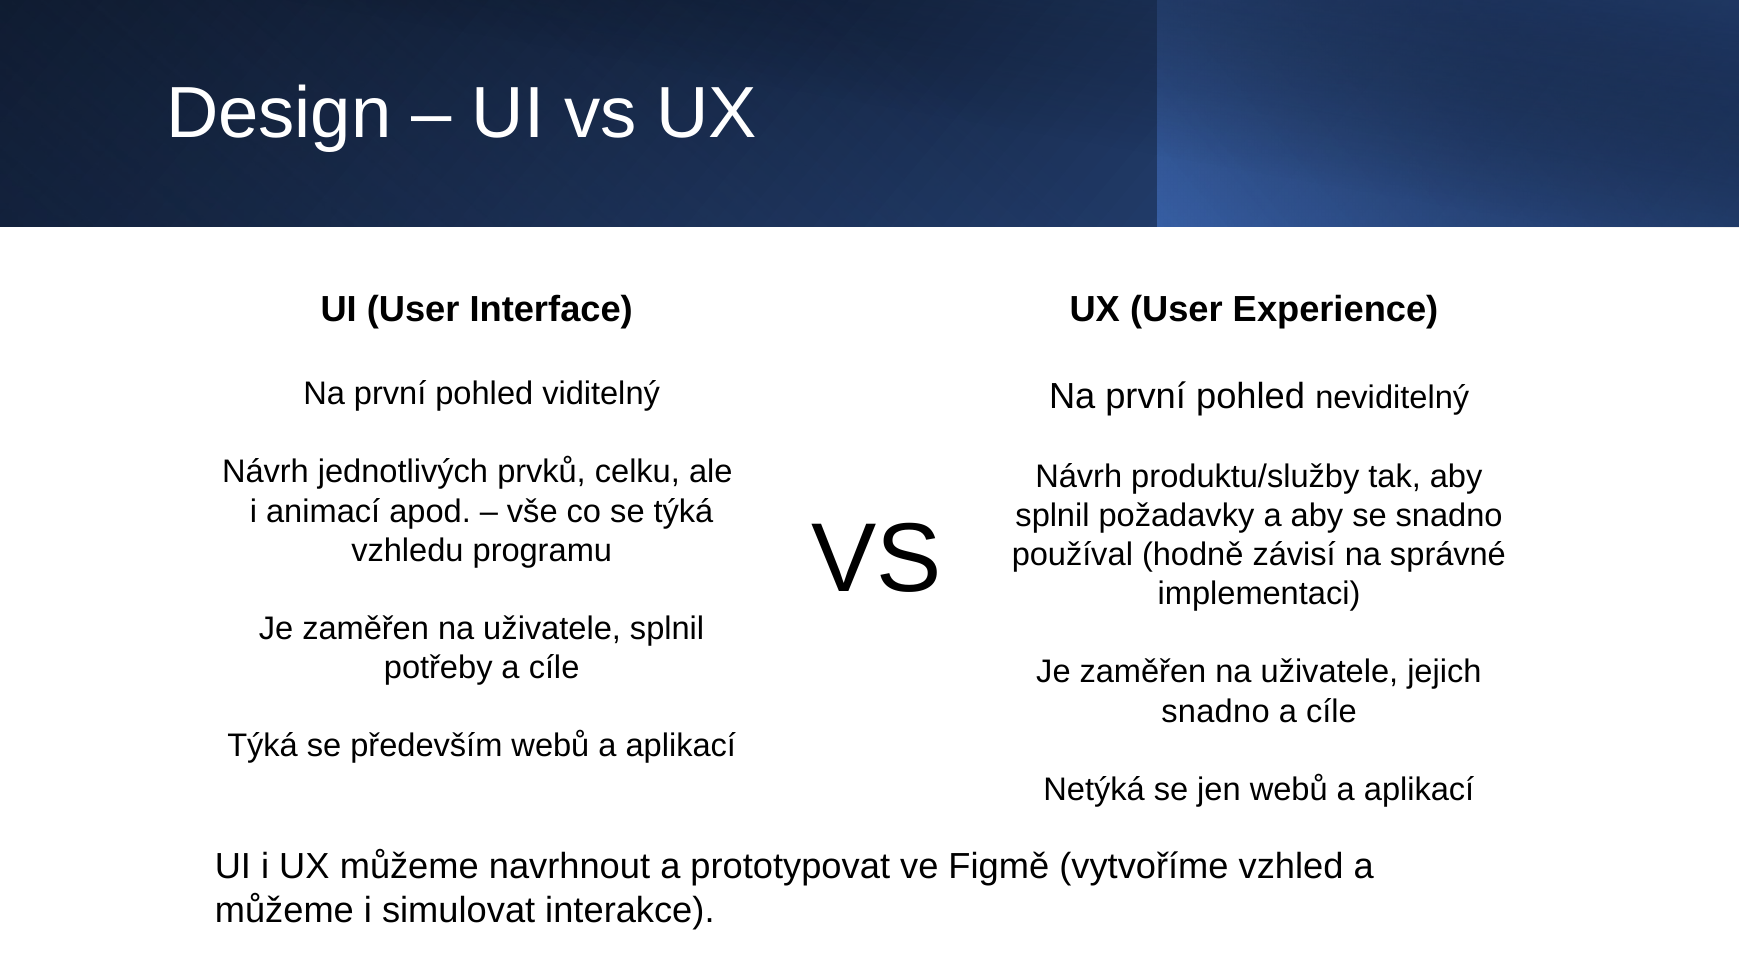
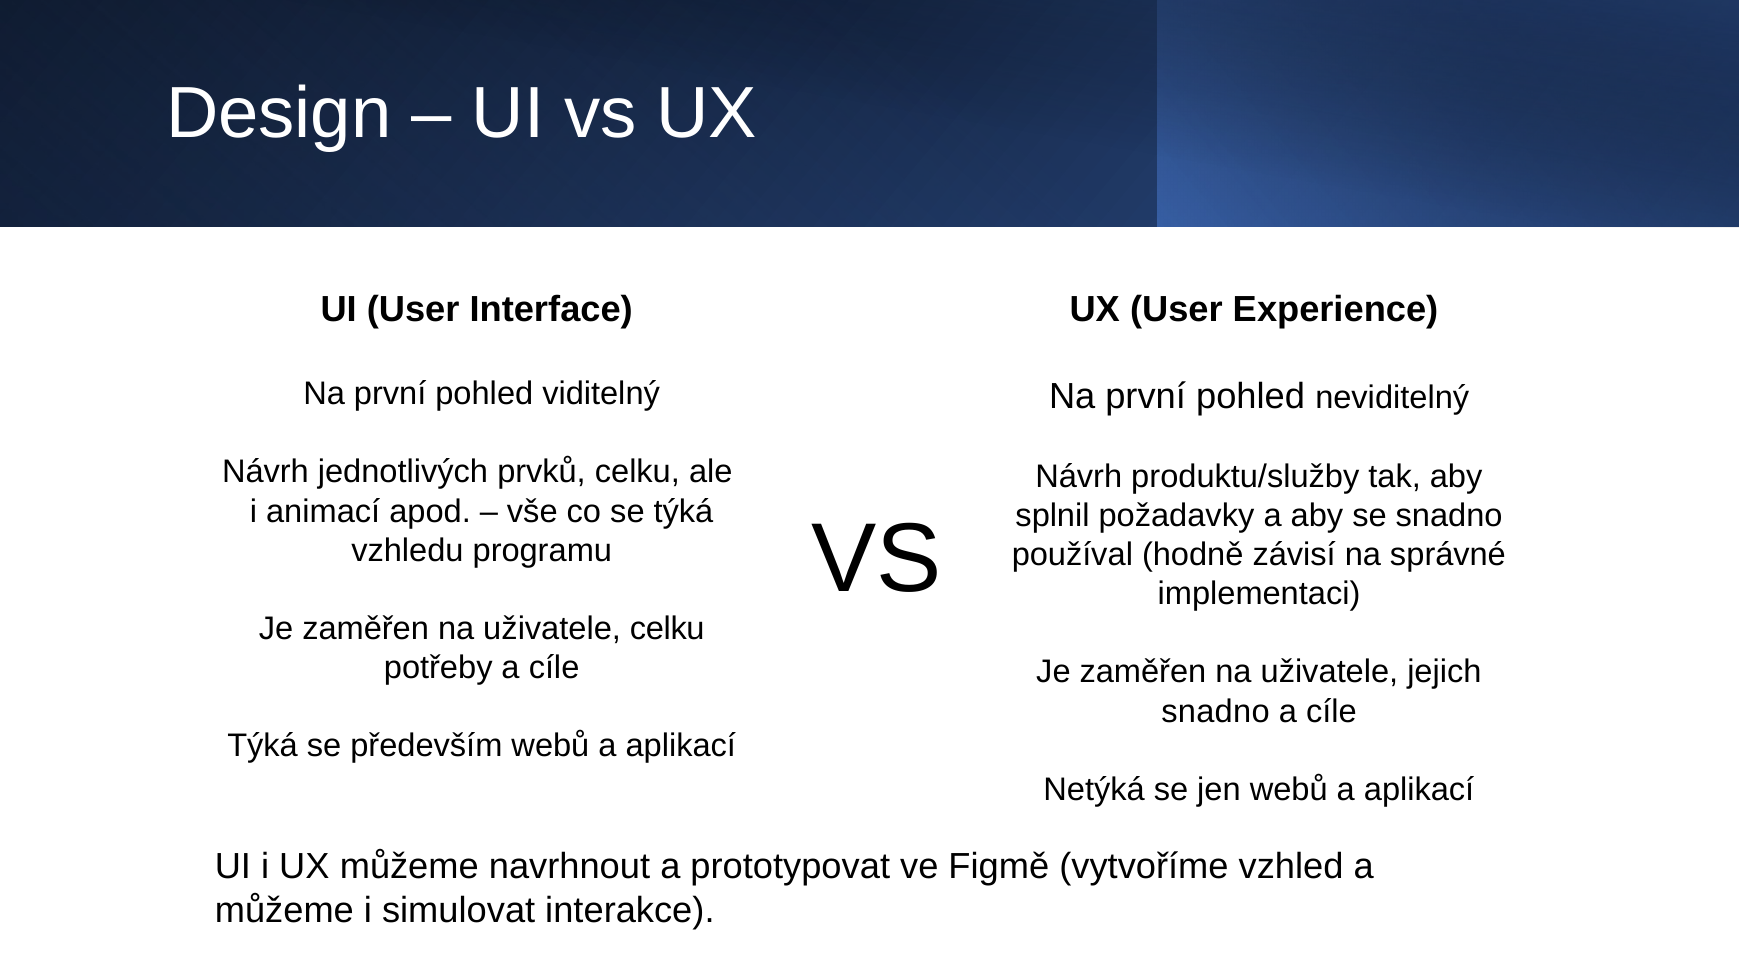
uživatele splnil: splnil -> celku
